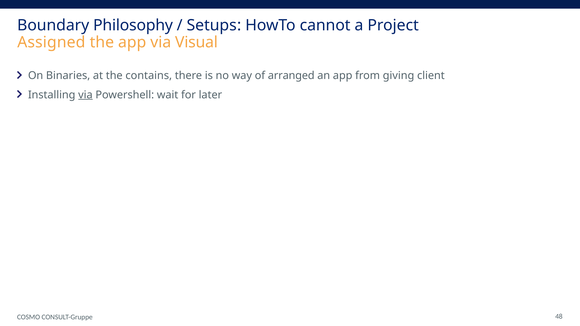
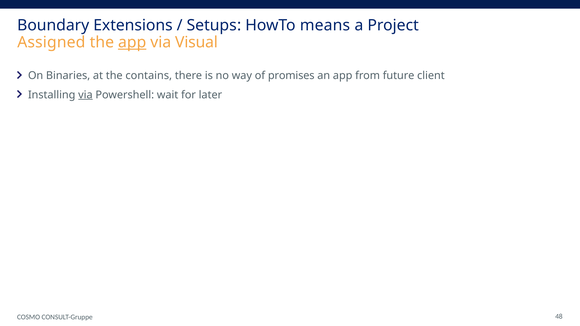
Philosophy: Philosophy -> Extensions
cannot: cannot -> means
app at (132, 42) underline: none -> present
arranged: arranged -> promises
giving: giving -> future
